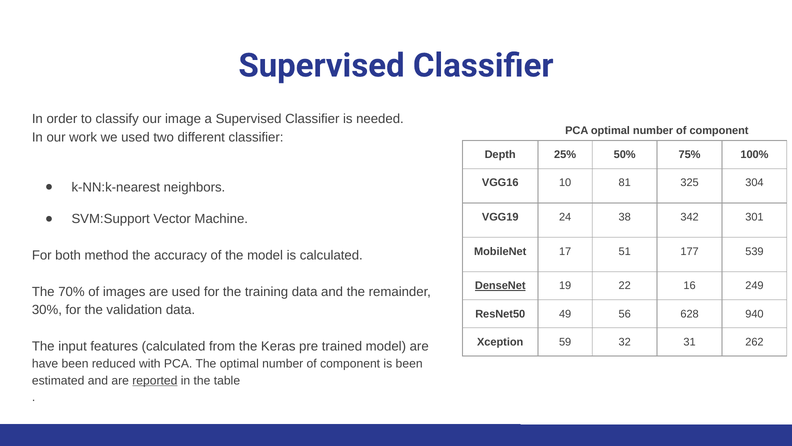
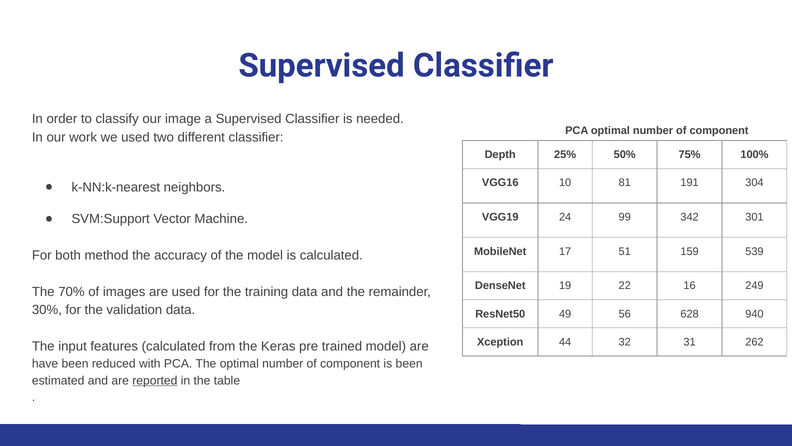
325: 325 -> 191
38: 38 -> 99
177: 177 -> 159
DenseNet underline: present -> none
59: 59 -> 44
